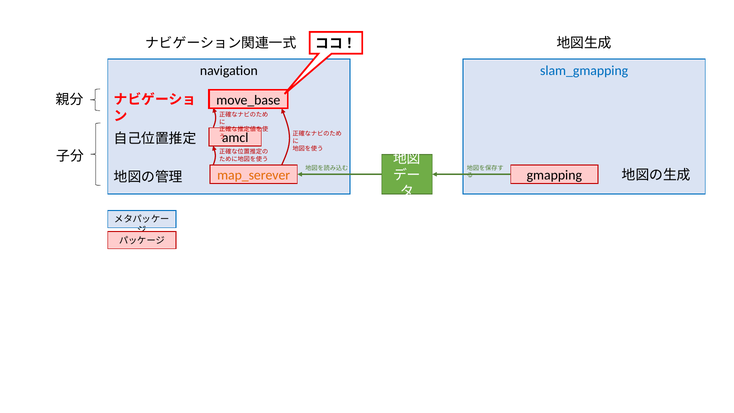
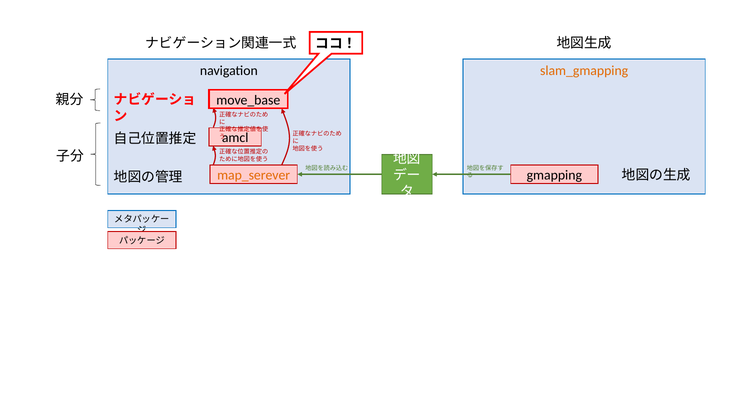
slam_gmapping colour: blue -> orange
